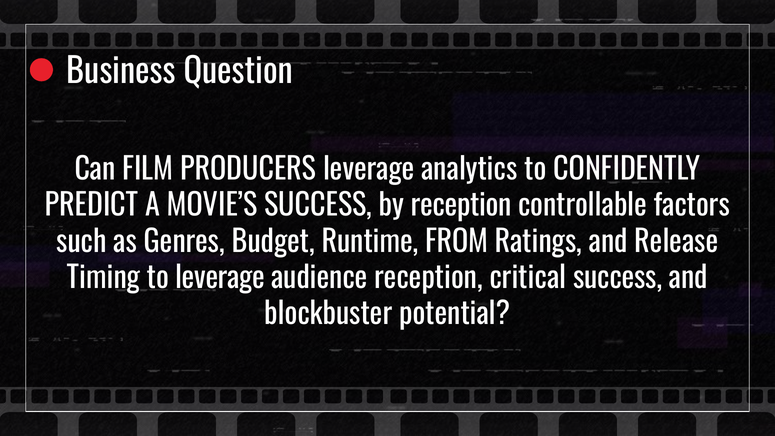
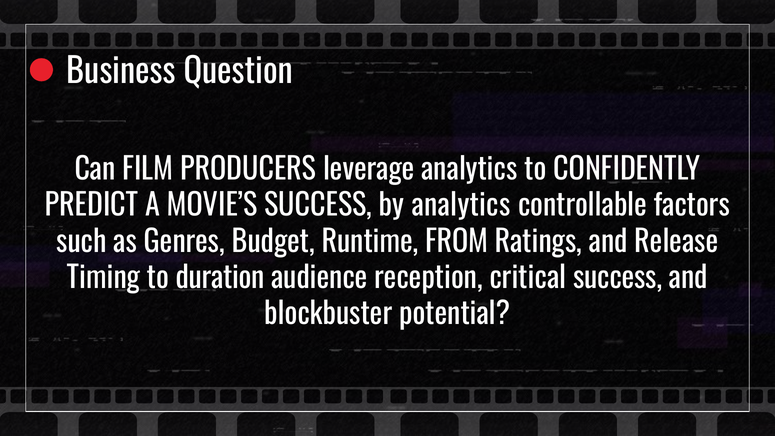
by reception: reception -> analytics
to leverage: leverage -> duration
